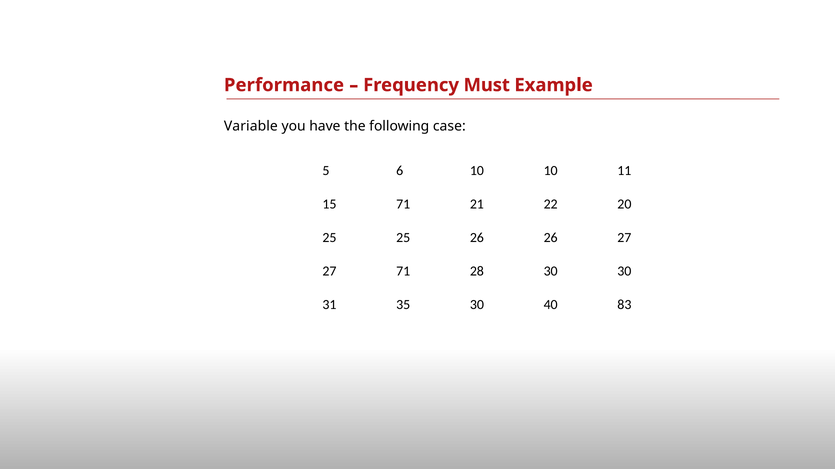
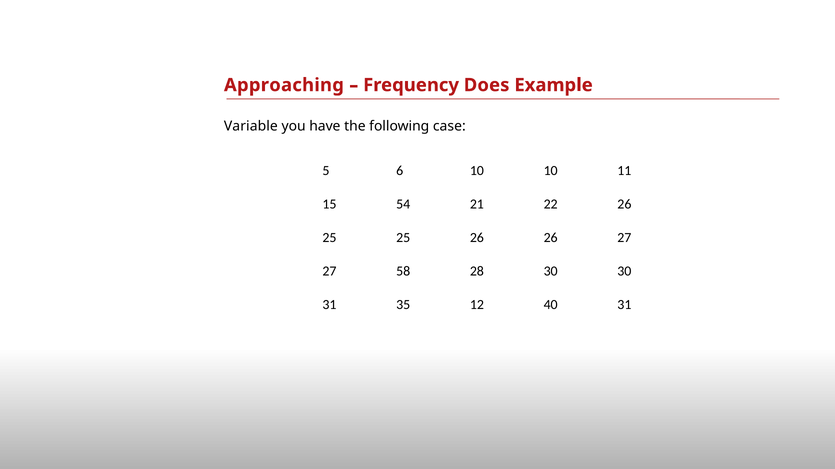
Performance: Performance -> Approaching
Must: Must -> Does
15 71: 71 -> 54
22 20: 20 -> 26
27 71: 71 -> 58
35 30: 30 -> 12
40 83: 83 -> 31
